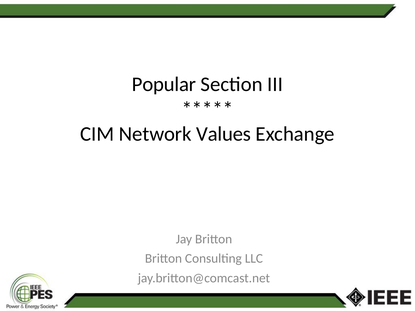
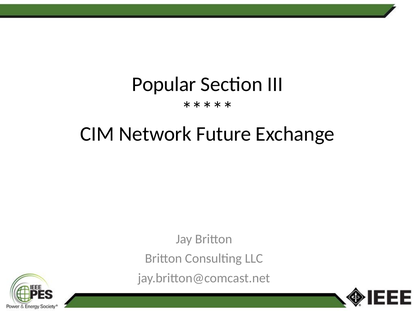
Values: Values -> Future
